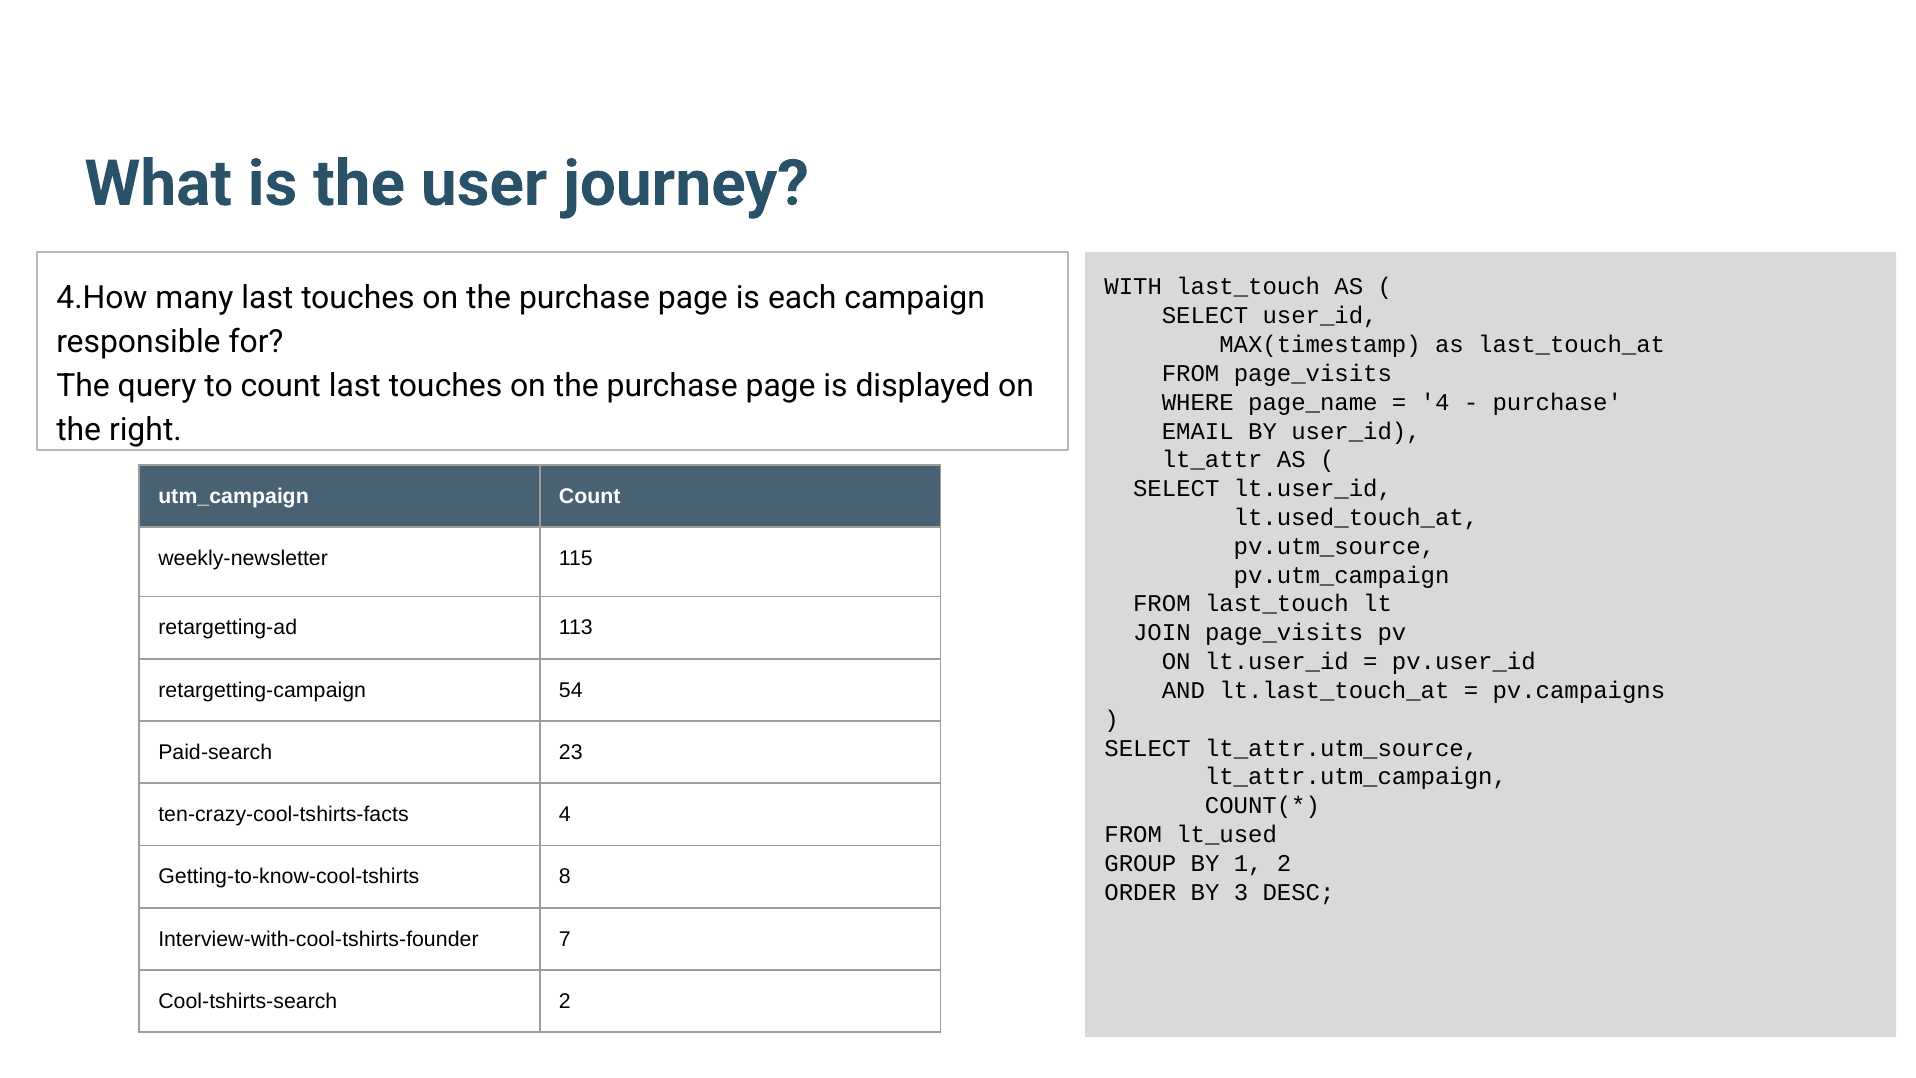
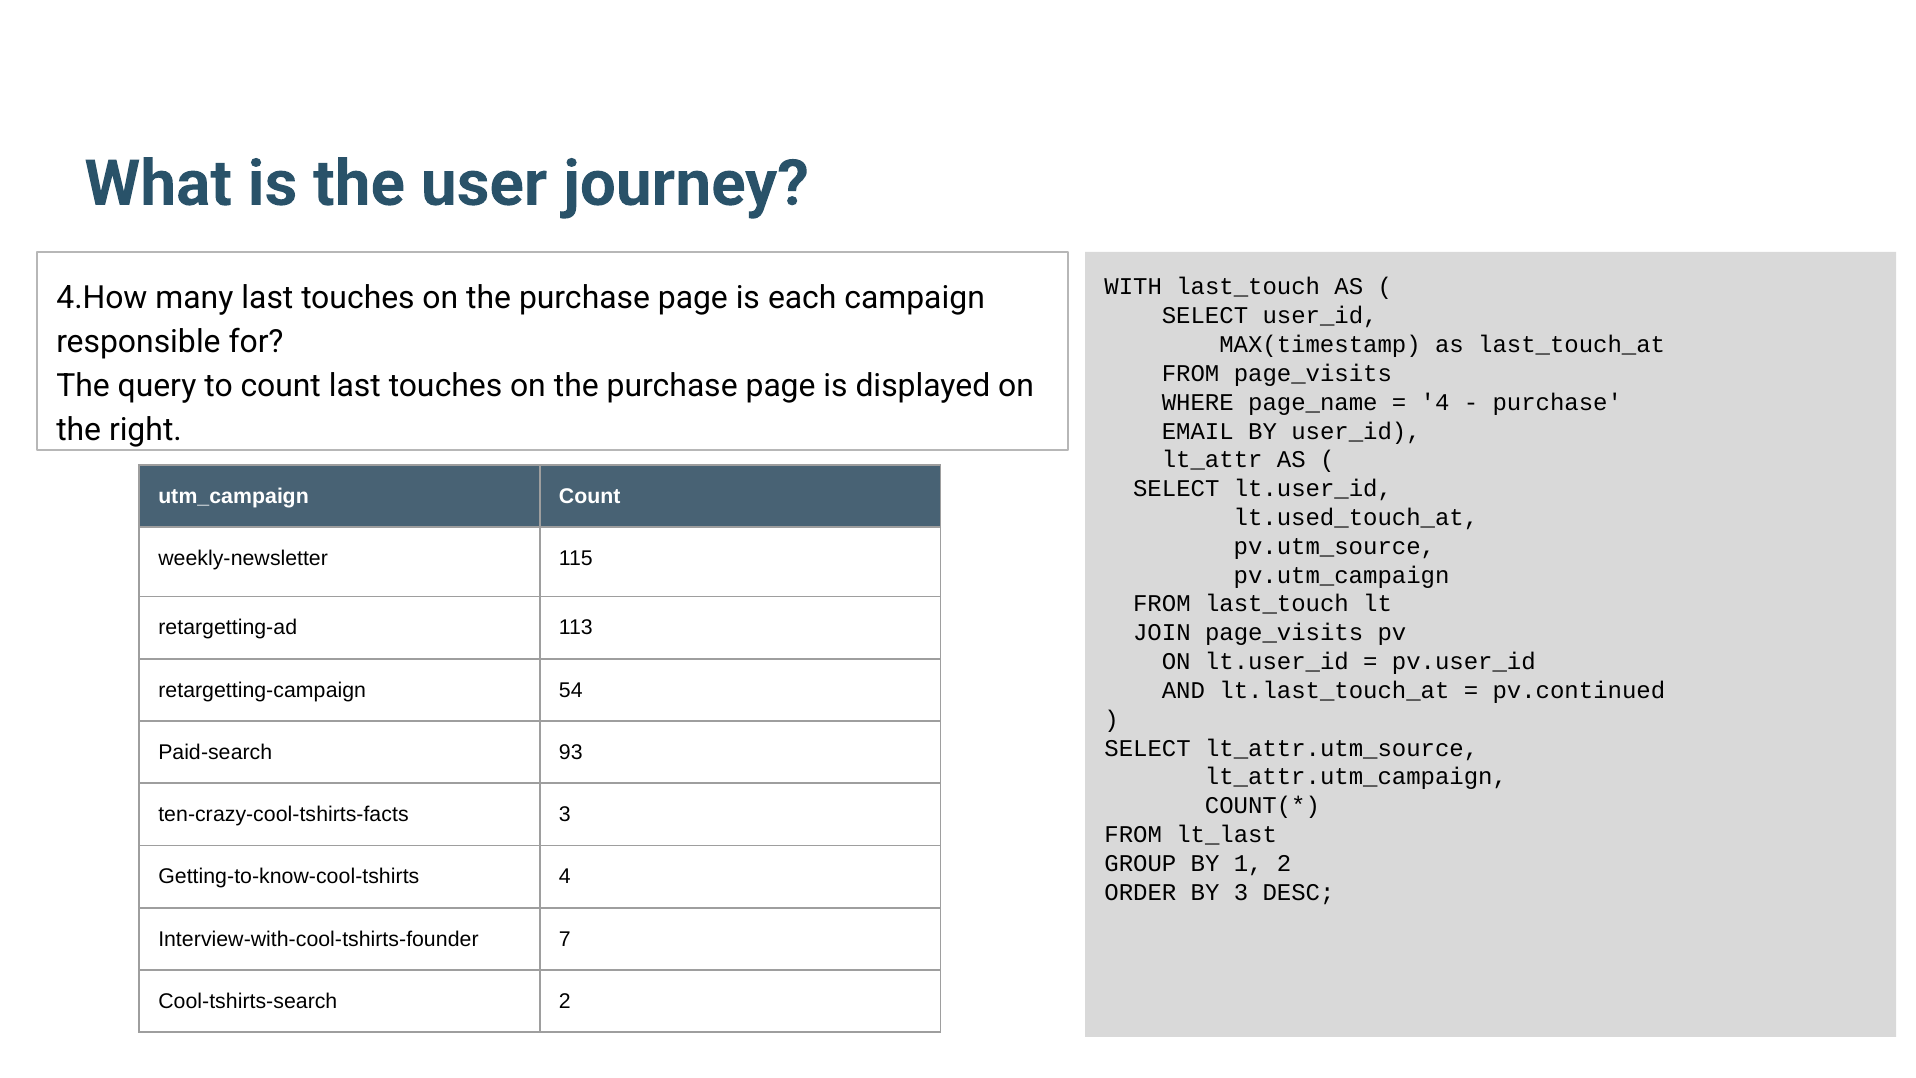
pv.campaigns: pv.campaigns -> pv.continued
23: 23 -> 93
ten-crazy-cool-tshirts-facts 4: 4 -> 3
lt_used: lt_used -> lt_last
Getting-to-know-cool-tshirts 8: 8 -> 4
